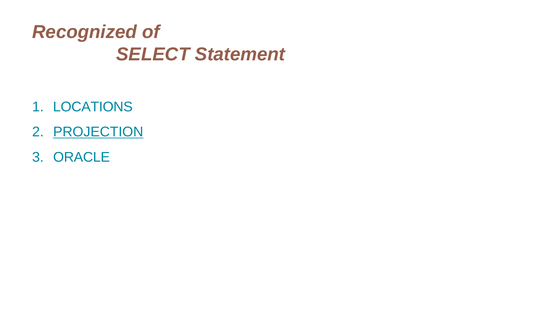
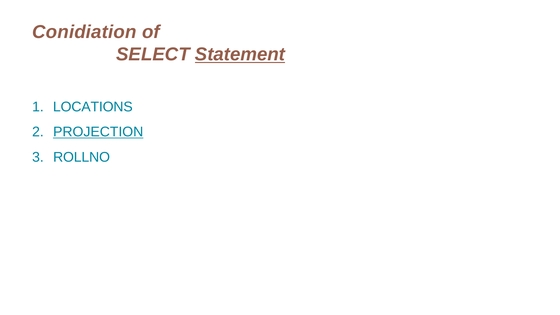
Recognized: Recognized -> Conidiation
Statement underline: none -> present
ORACLE: ORACLE -> ROLLNO
